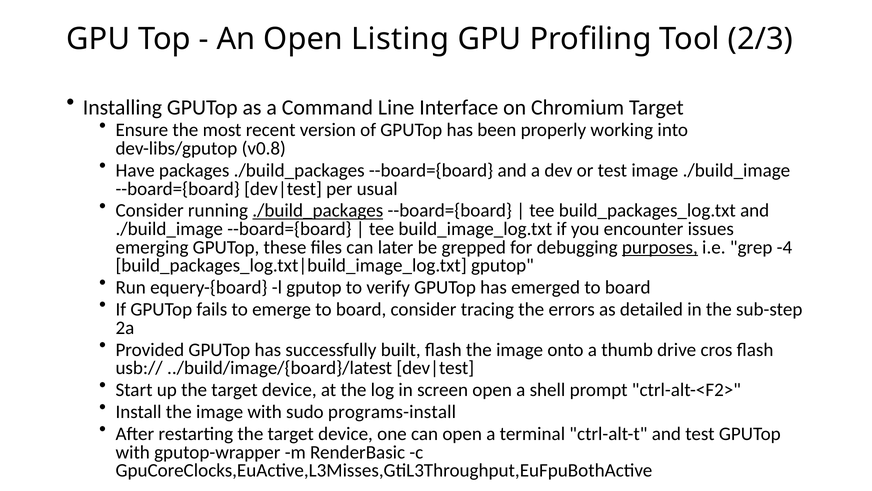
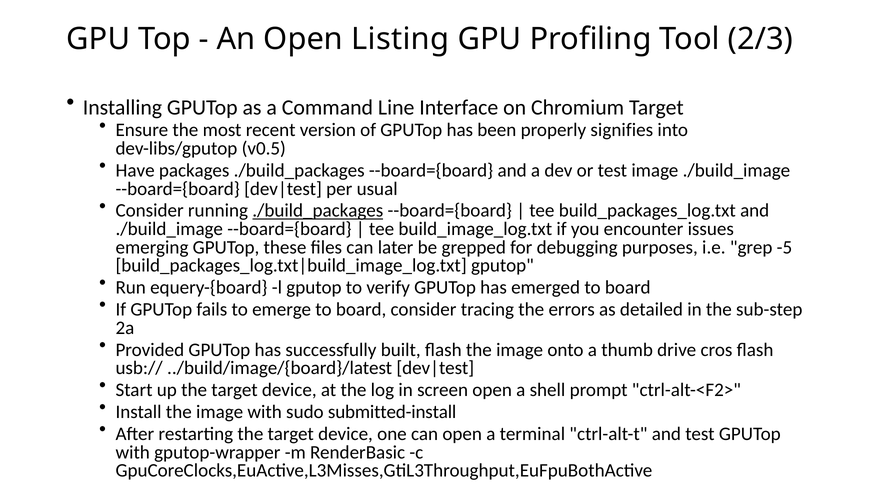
working: working -> signifies
v0.8: v0.8 -> v0.5
purposes underline: present -> none
-4: -4 -> -5
programs-install: programs-install -> submitted-install
